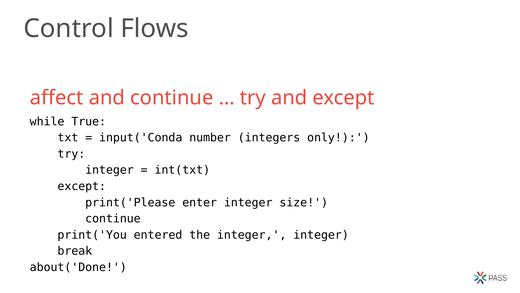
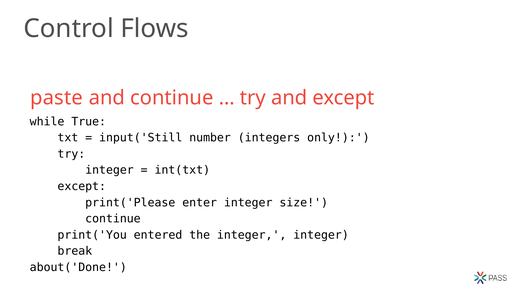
affect: affect -> paste
input('Conda: input('Conda -> input('Still
